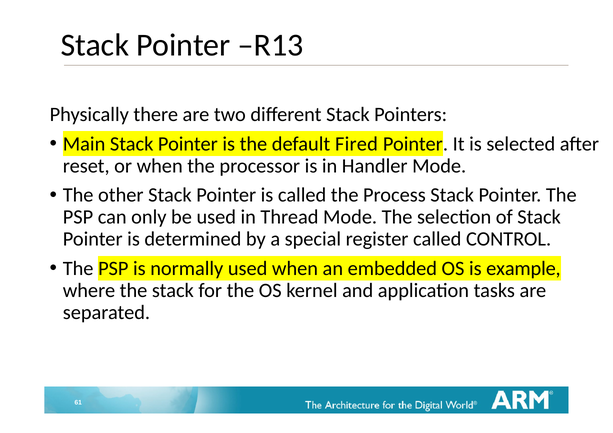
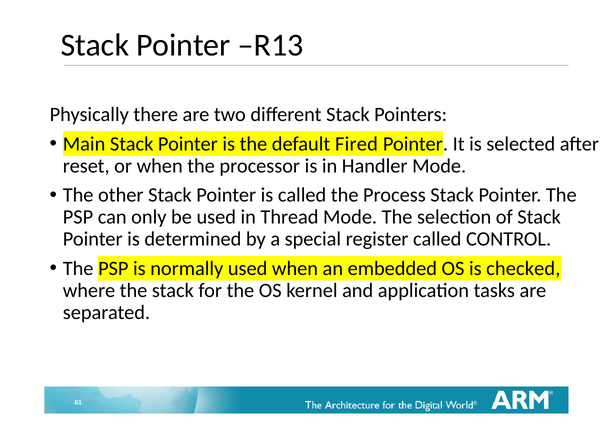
example: example -> checked
